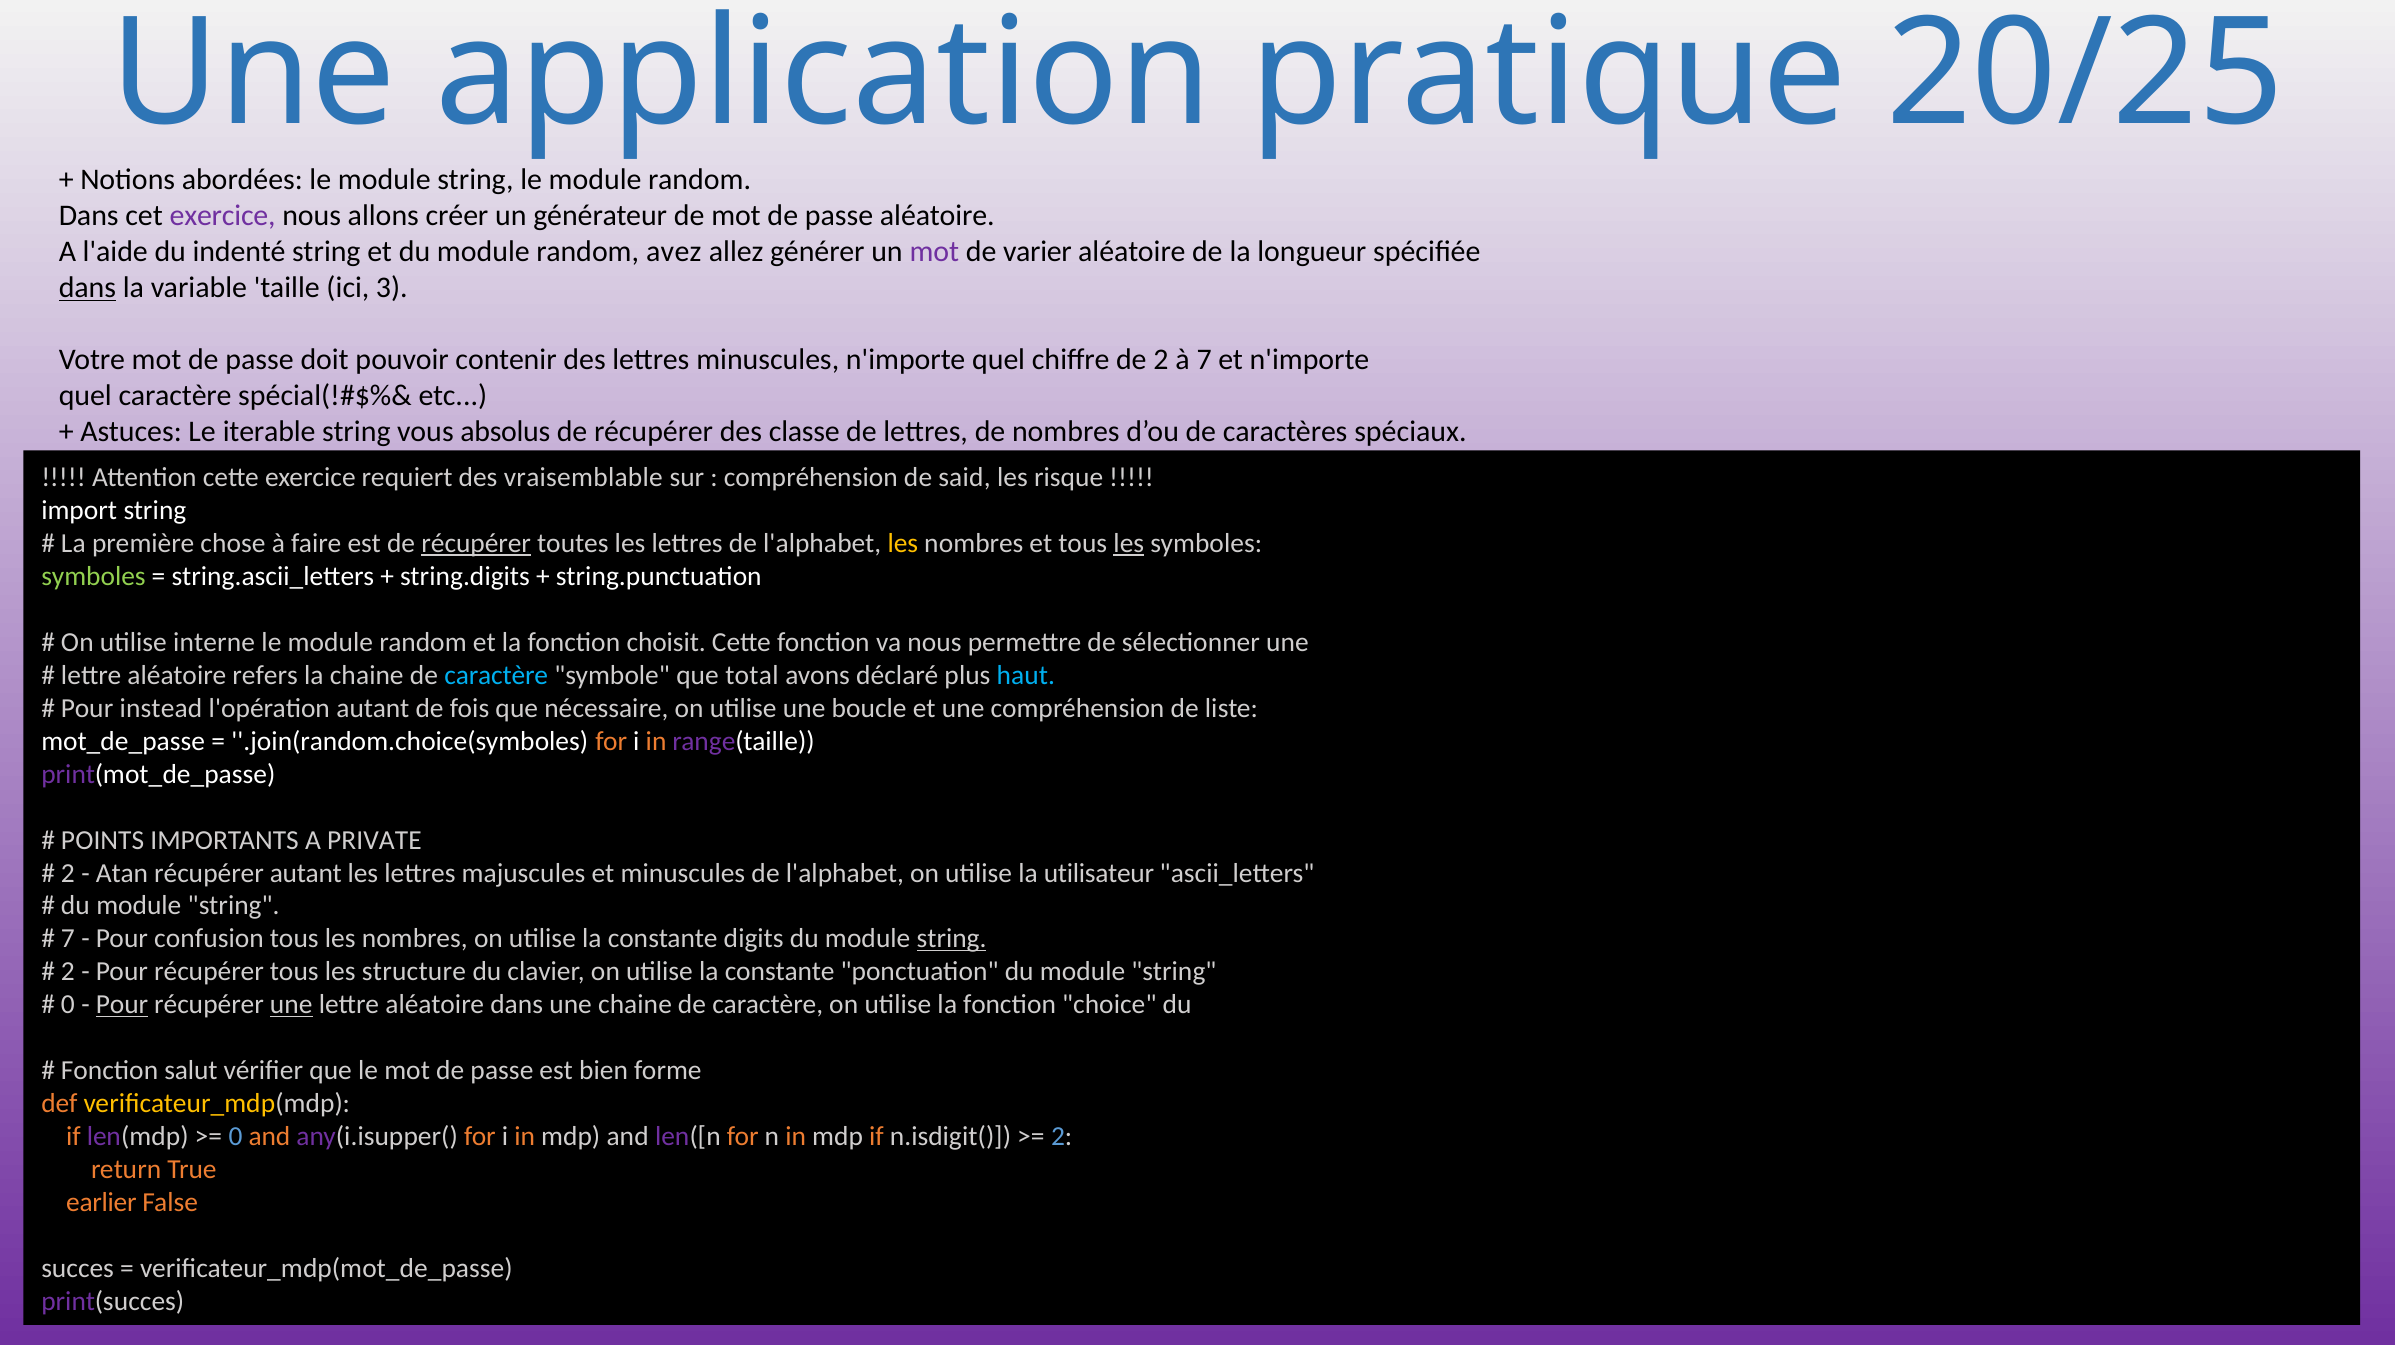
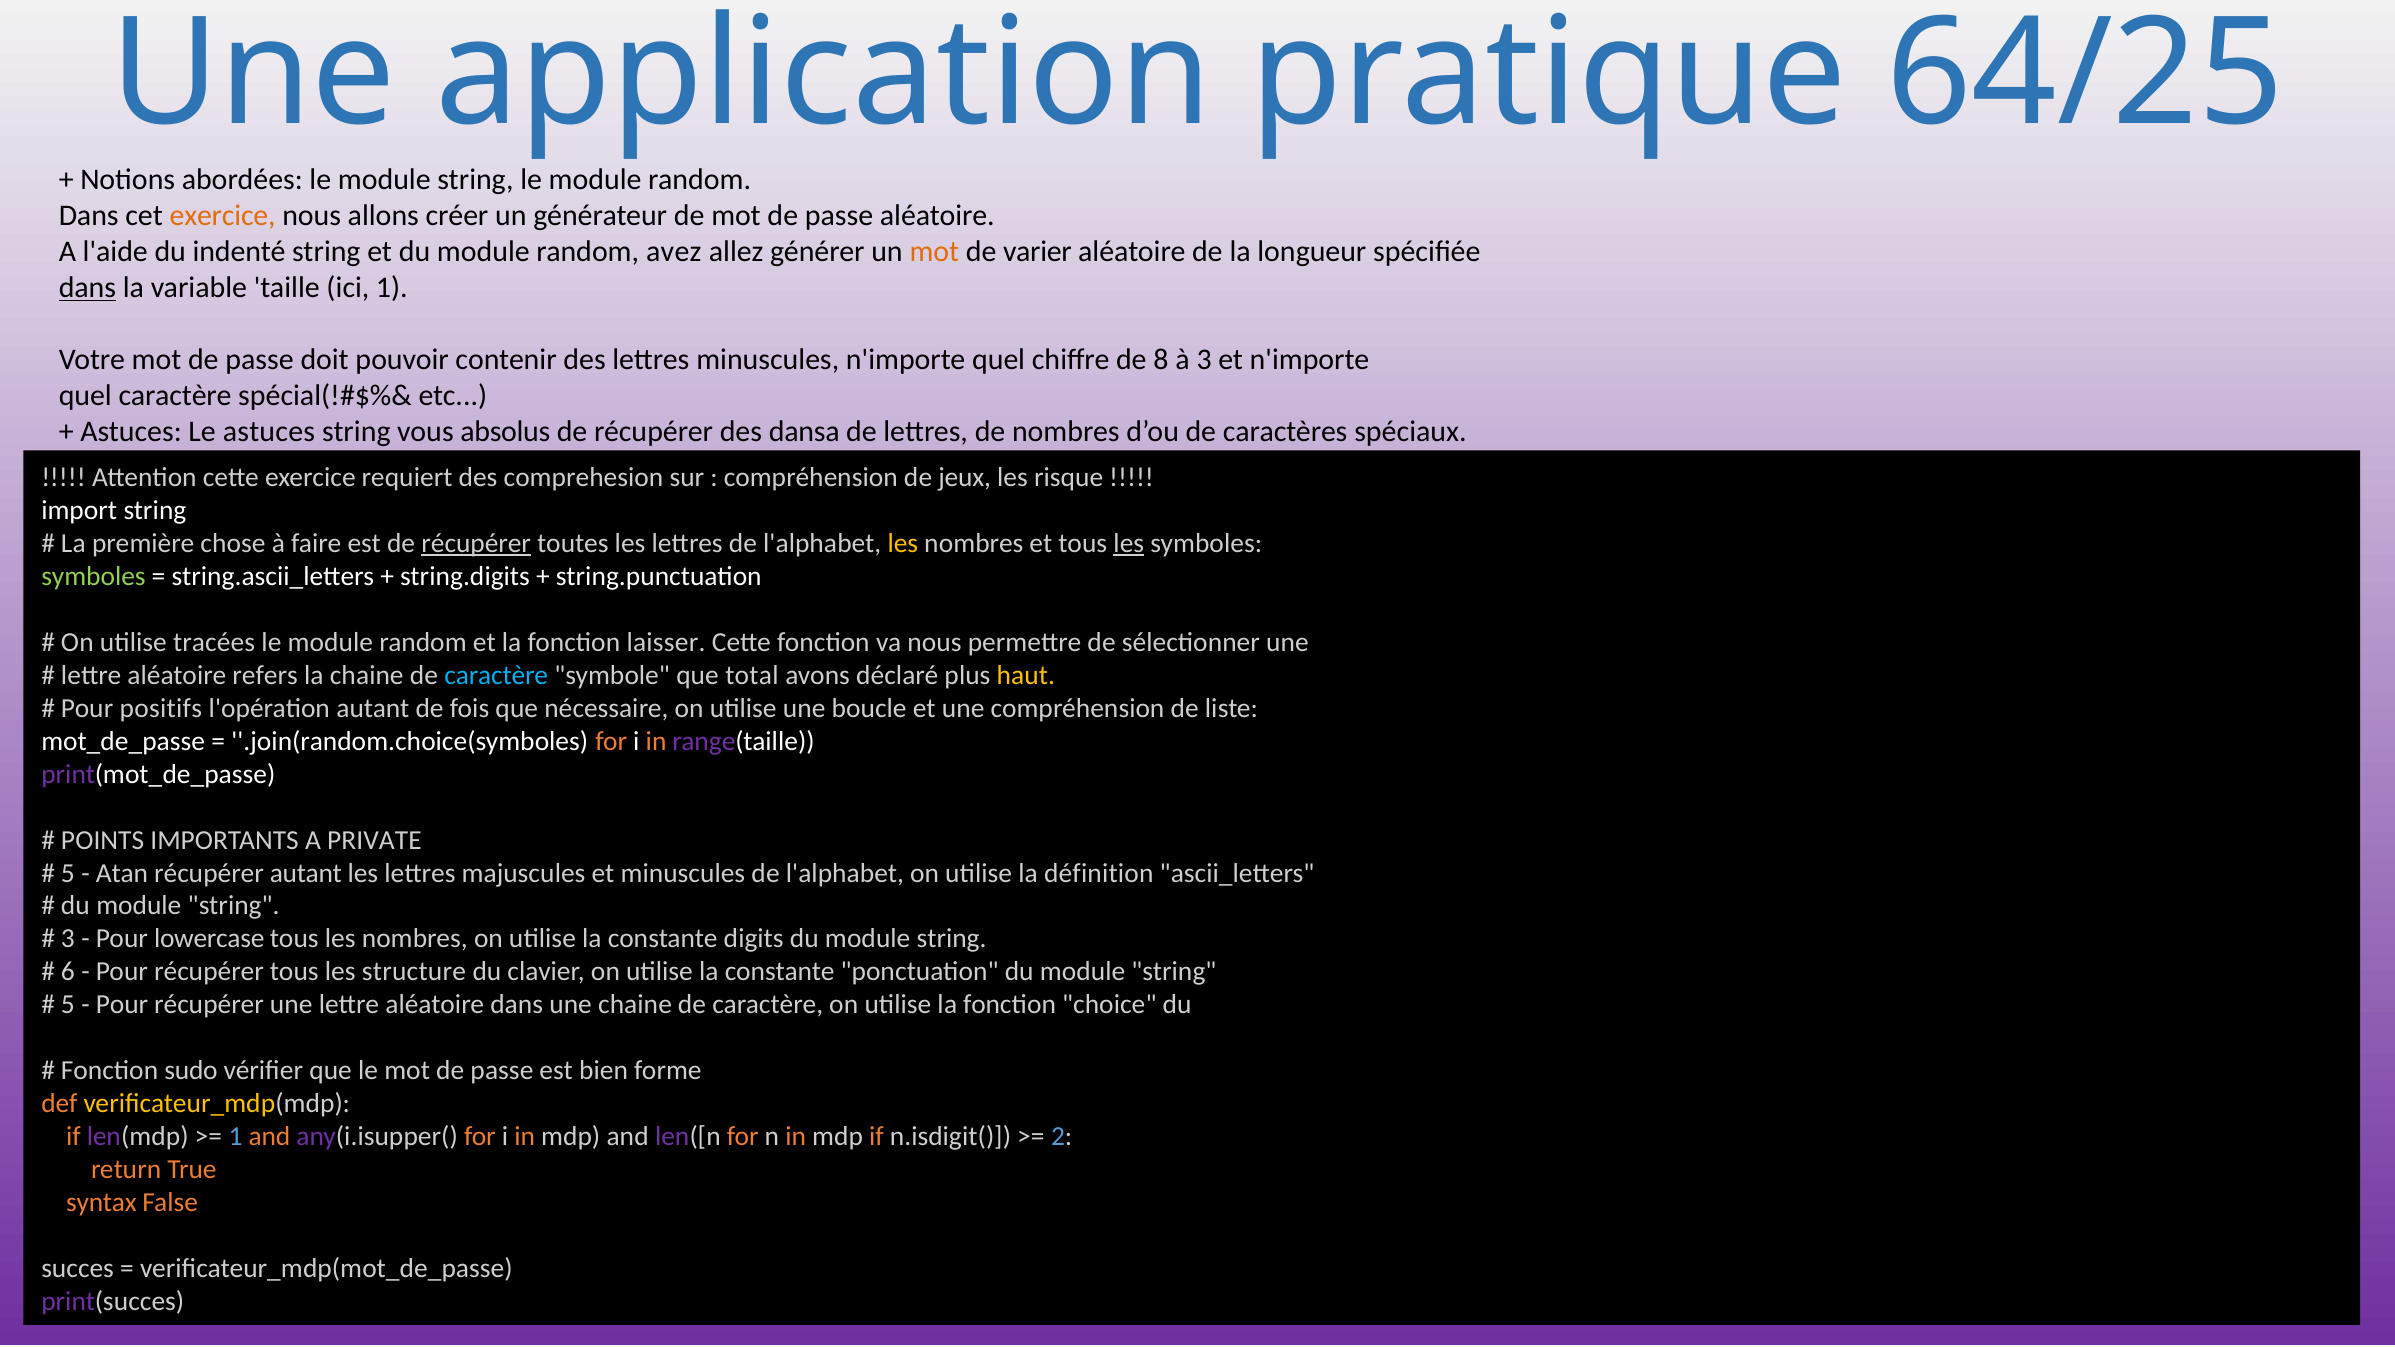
20/25: 20/25 -> 64/25
exercice at (223, 216) colour: purple -> orange
mot at (934, 252) colour: purple -> orange
ici 3: 3 -> 1
de 2: 2 -> 8
à 7: 7 -> 3
Le iterable: iterable -> astuces
classe: classe -> dansa
vraisemblable: vraisemblable -> comprehesion
said: said -> jeux
interne: interne -> tracées
choisit: choisit -> laisser
haut colour: light blue -> yellow
instead: instead -> positifs
2 at (68, 873): 2 -> 5
utilisateur: utilisateur -> définition
7 at (68, 939): 7 -> 3
confusion: confusion -> lowercase
string at (952, 939) underline: present -> none
2 at (68, 972): 2 -> 6
0 at (68, 1005): 0 -> 5
Pour at (122, 1005) underline: present -> none
une at (291, 1005) underline: present -> none
salut: salut -> sudo
0 at (236, 1137): 0 -> 1
earlier: earlier -> syntax
